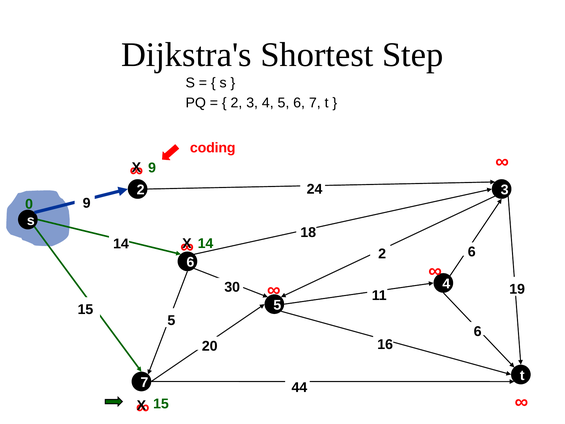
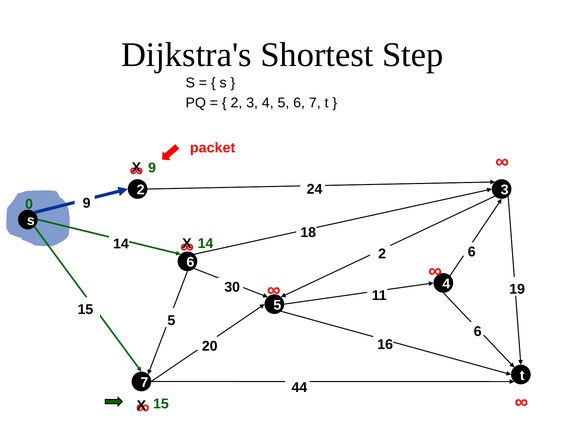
coding: coding -> packet
